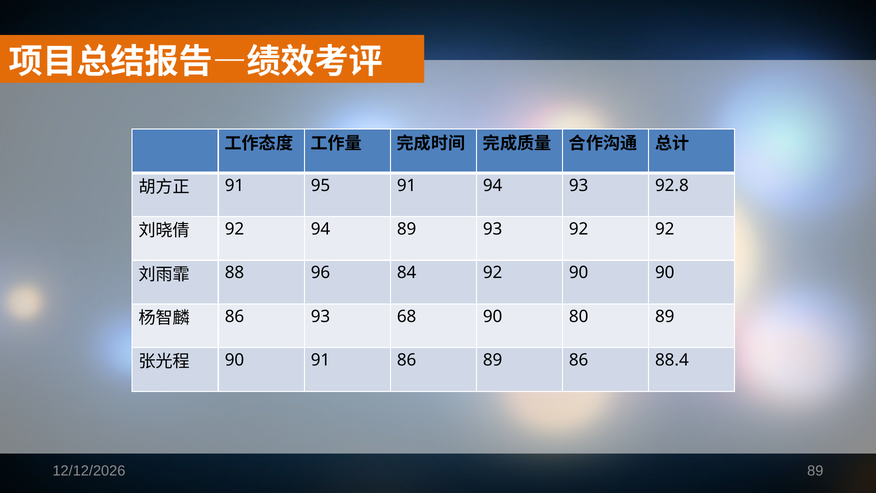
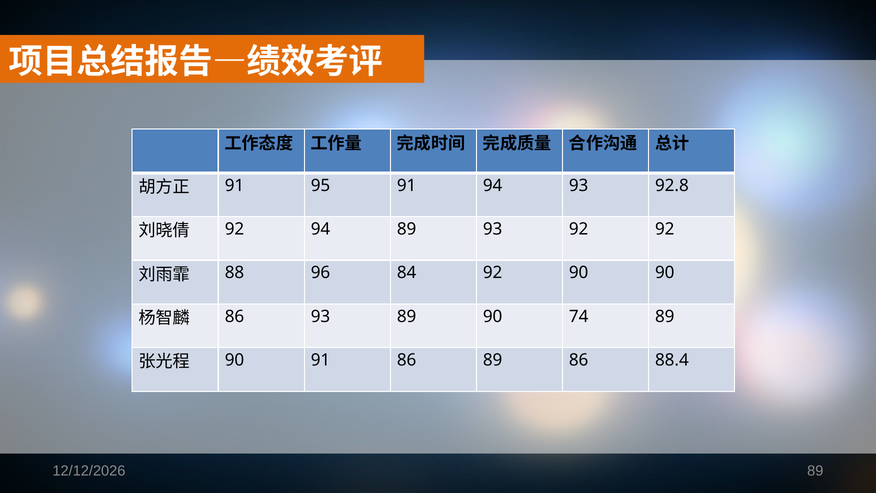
93 68: 68 -> 89
80: 80 -> 74
